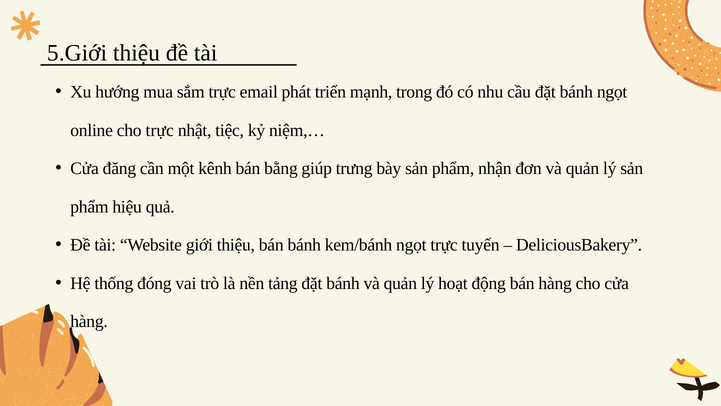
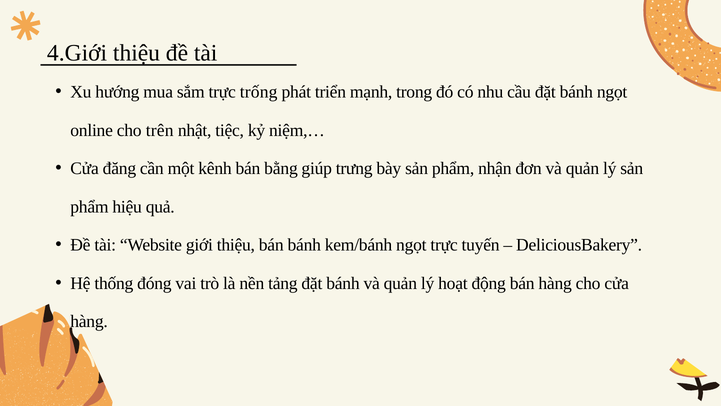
5.Giới: 5.Giới -> 4.Giới
email: email -> trống
cho trực: trực -> trên
